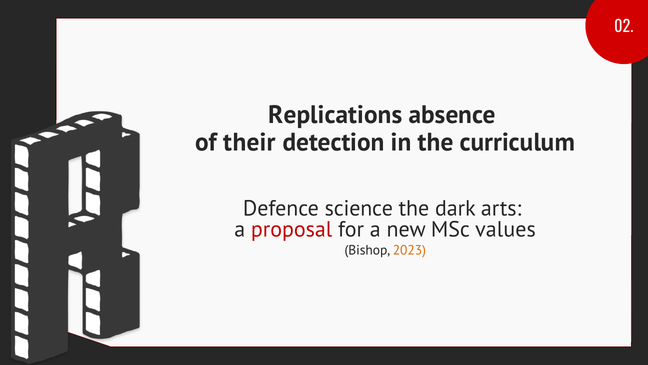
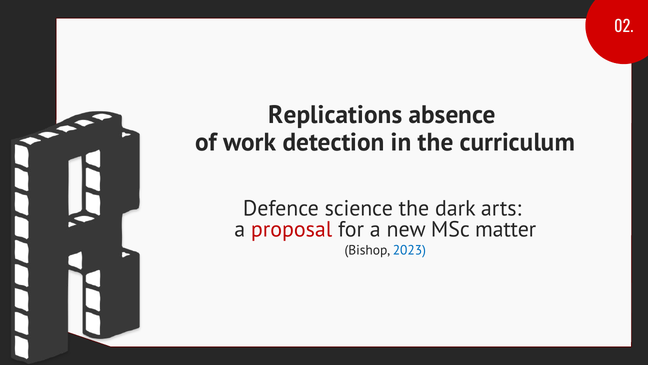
their: their -> work
values: values -> matter
2023 colour: orange -> blue
